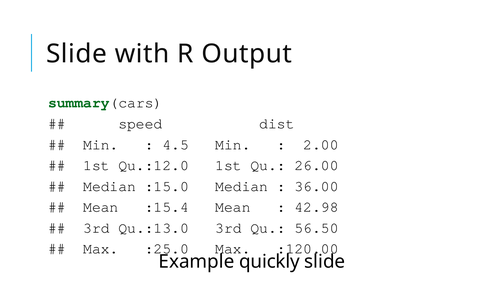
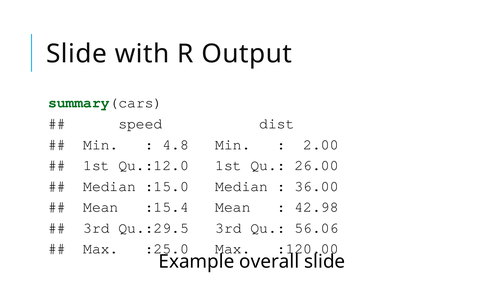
4.5: 4.5 -> 4.8
Qu.:13.0: Qu.:13.0 -> Qu.:29.5
56.50: 56.50 -> 56.06
quickly: quickly -> overall
